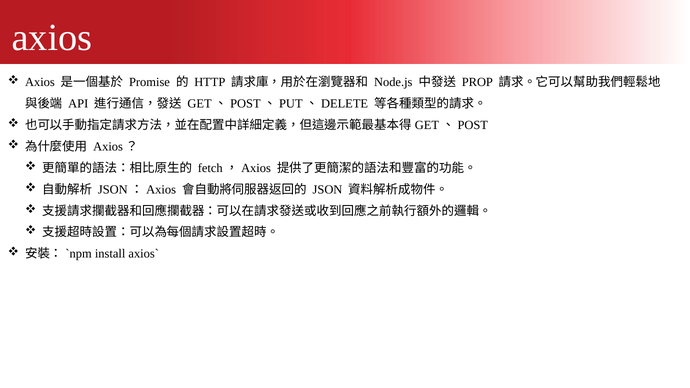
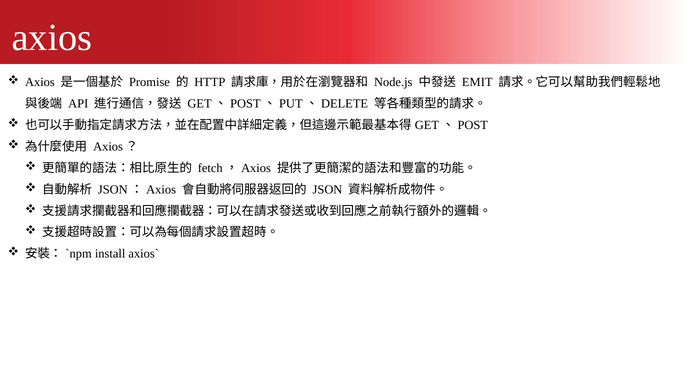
PROP: PROP -> EMIT
